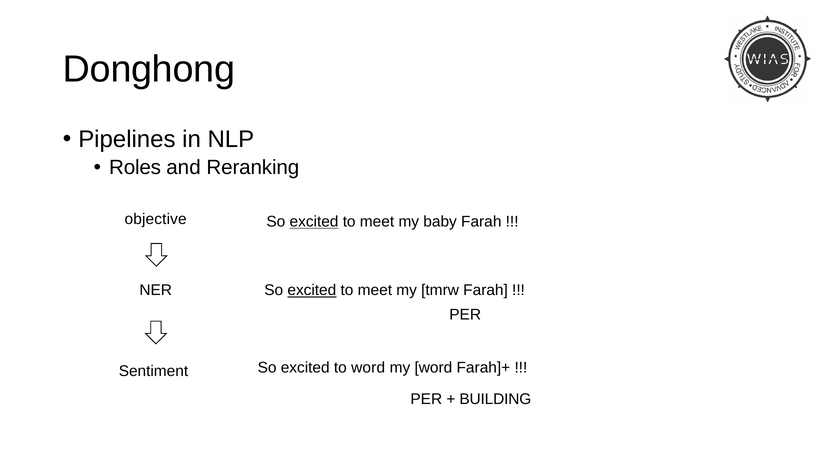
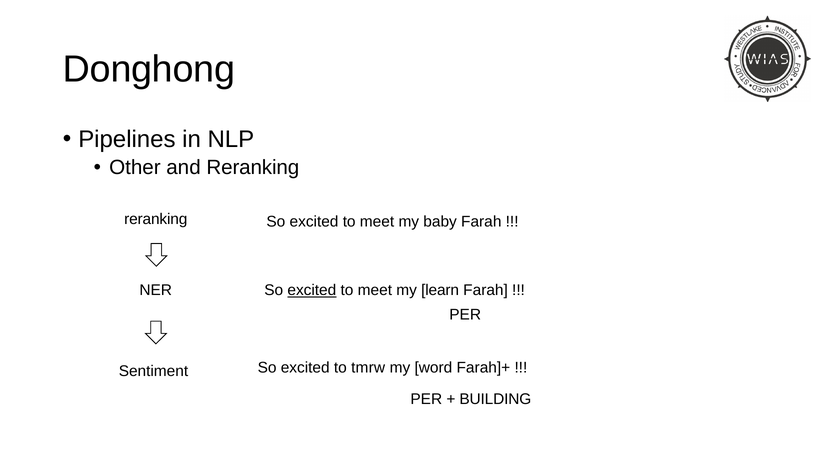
Roles: Roles -> Other
objective at (156, 219): objective -> reranking
excited at (314, 222) underline: present -> none
tmrw: tmrw -> learn
to word: word -> tmrw
